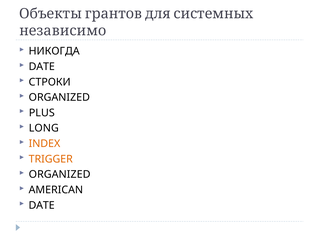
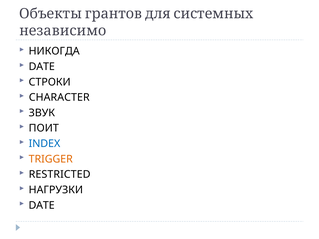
ORGANIZED at (59, 98): ORGANIZED -> CHARACTER
PLUS: PLUS -> ЗВУК
LONG: LONG -> ПОИТ
INDEX colour: orange -> blue
ORGANIZED at (60, 175): ORGANIZED -> RESTRICTED
AMERICAN: AMERICAN -> НАГРУЗКИ
